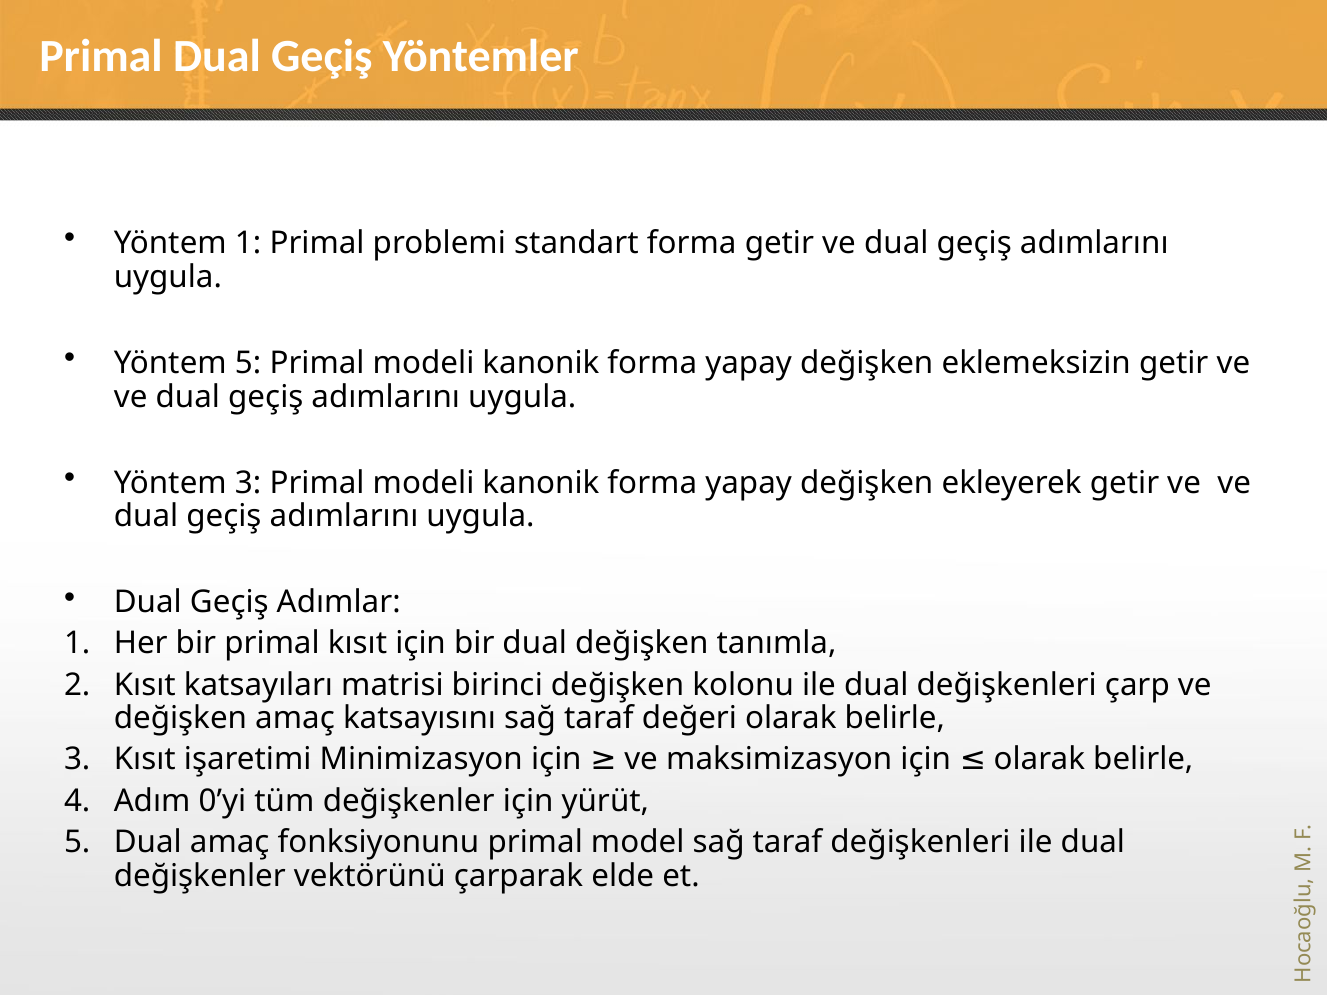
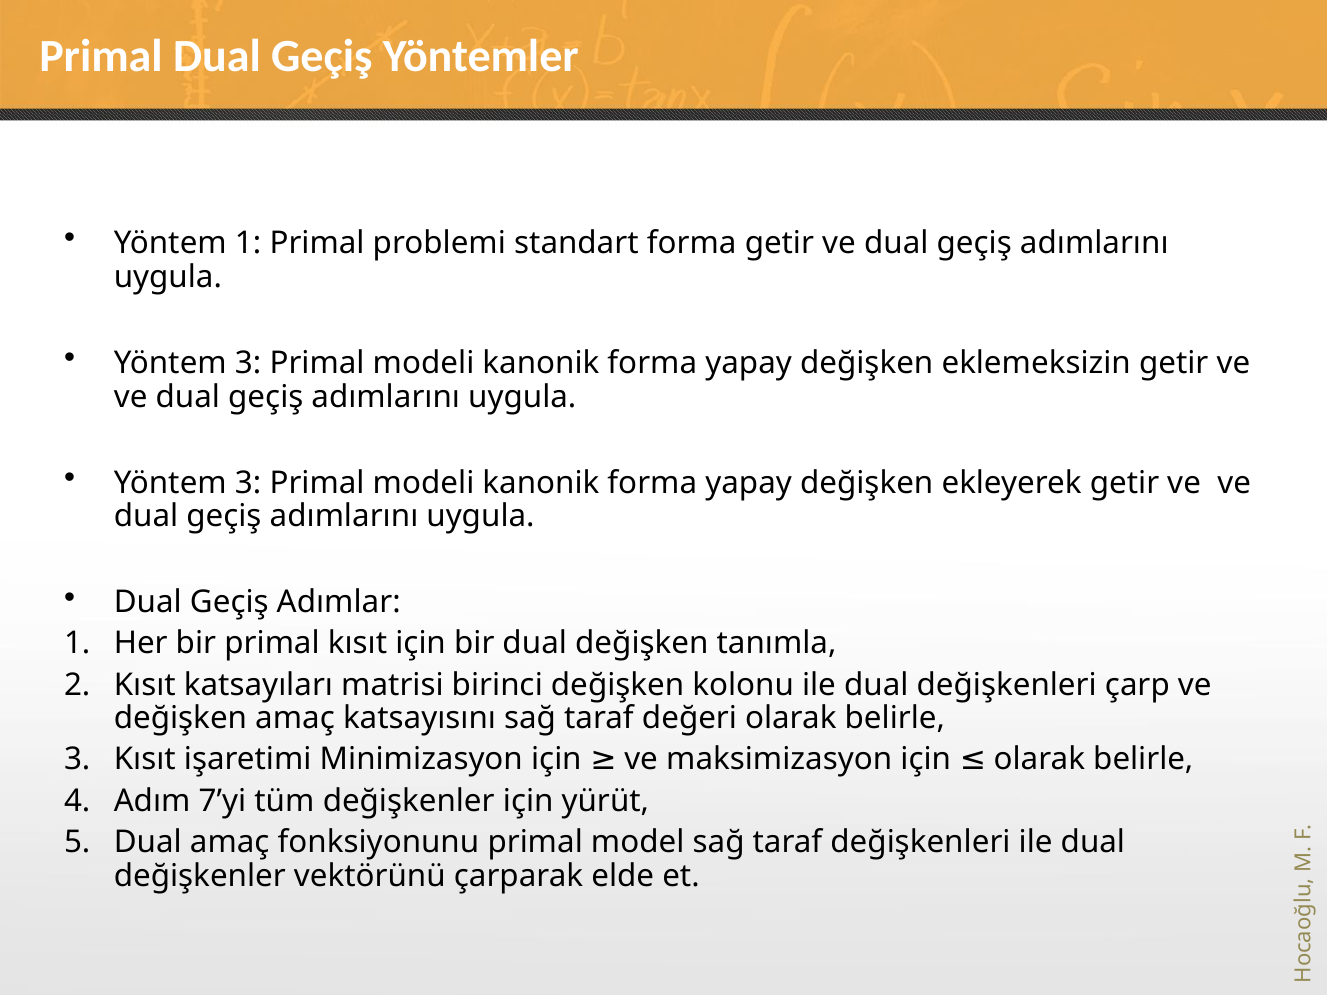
5 at (248, 363): 5 -> 3
0’yi: 0’yi -> 7’yi
